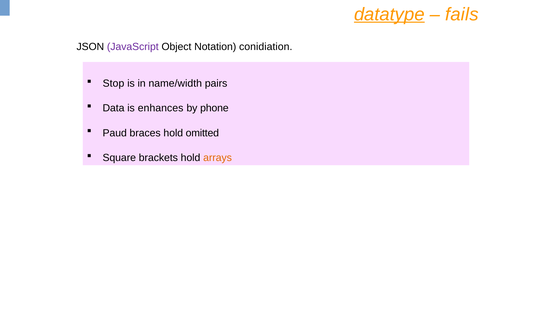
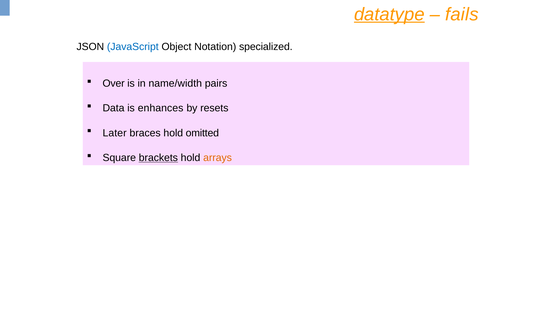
JavaScript colour: purple -> blue
conidiation: conidiation -> specialized
Stop: Stop -> Over
phone: phone -> resets
Paud: Paud -> Later
brackets underline: none -> present
